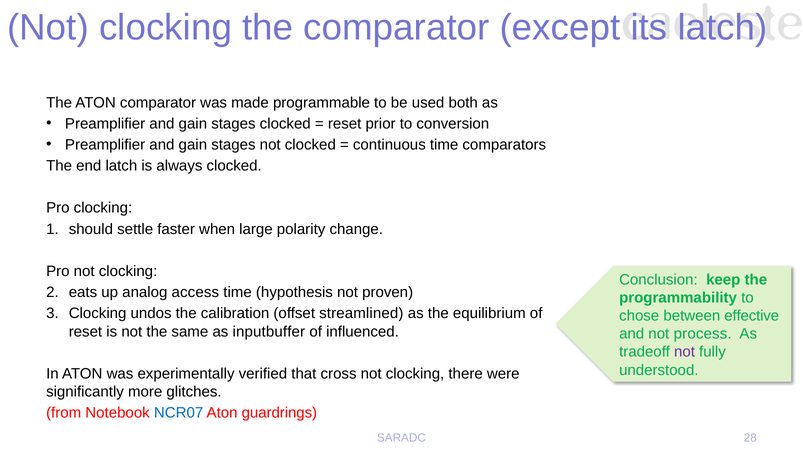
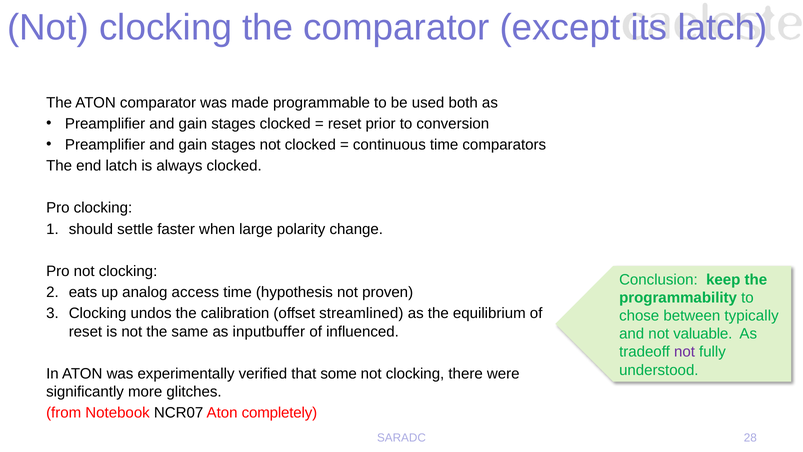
effective: effective -> typically
process: process -> valuable
cross: cross -> some
NCR07 colour: blue -> black
guardrings: guardrings -> completely
